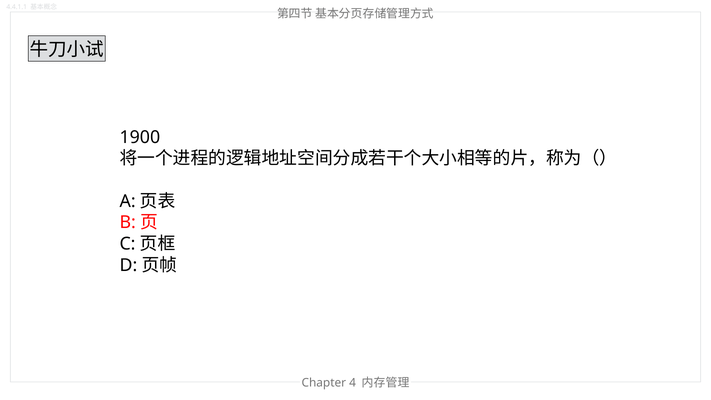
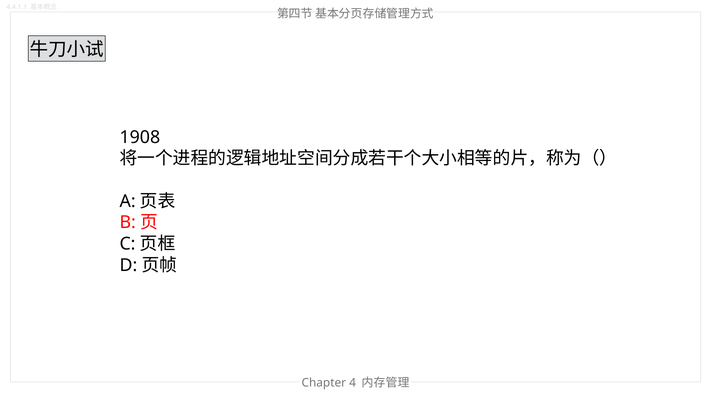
1900: 1900 -> 1908
